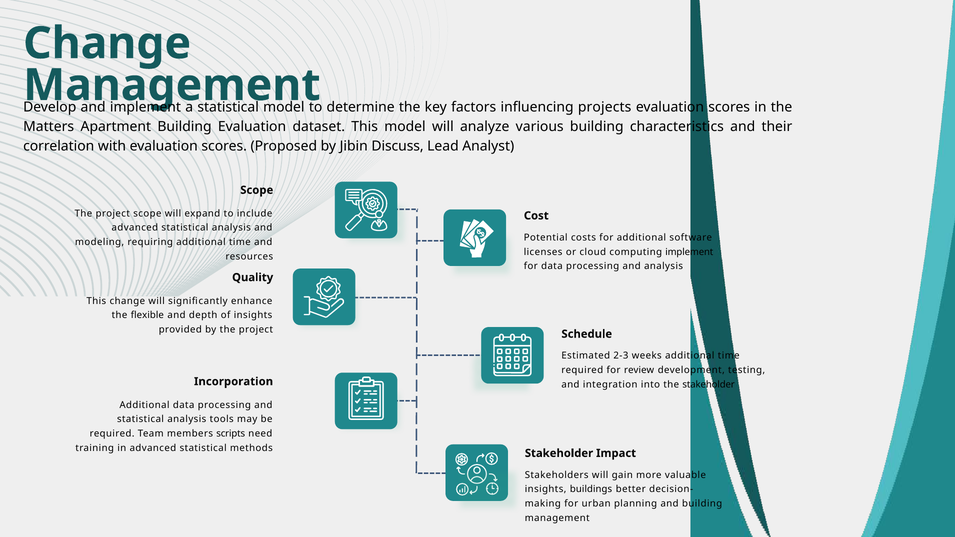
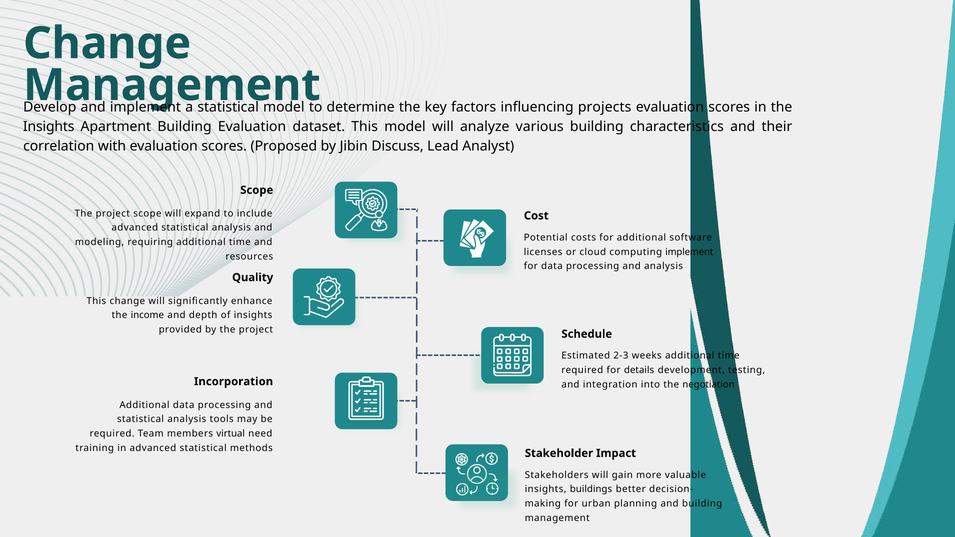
Matters at (49, 127): Matters -> Insights
flexible: flexible -> income
review: review -> details
the stakeholder: stakeholder -> negotiation
scripts: scripts -> virtual
